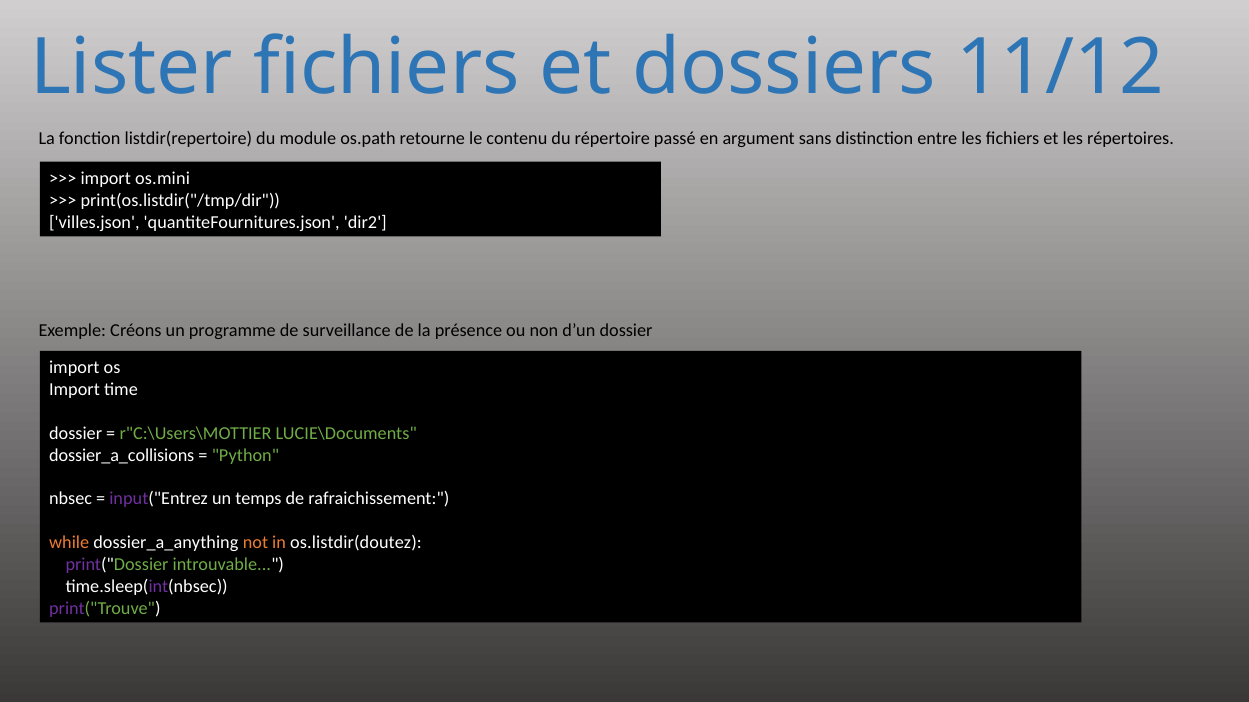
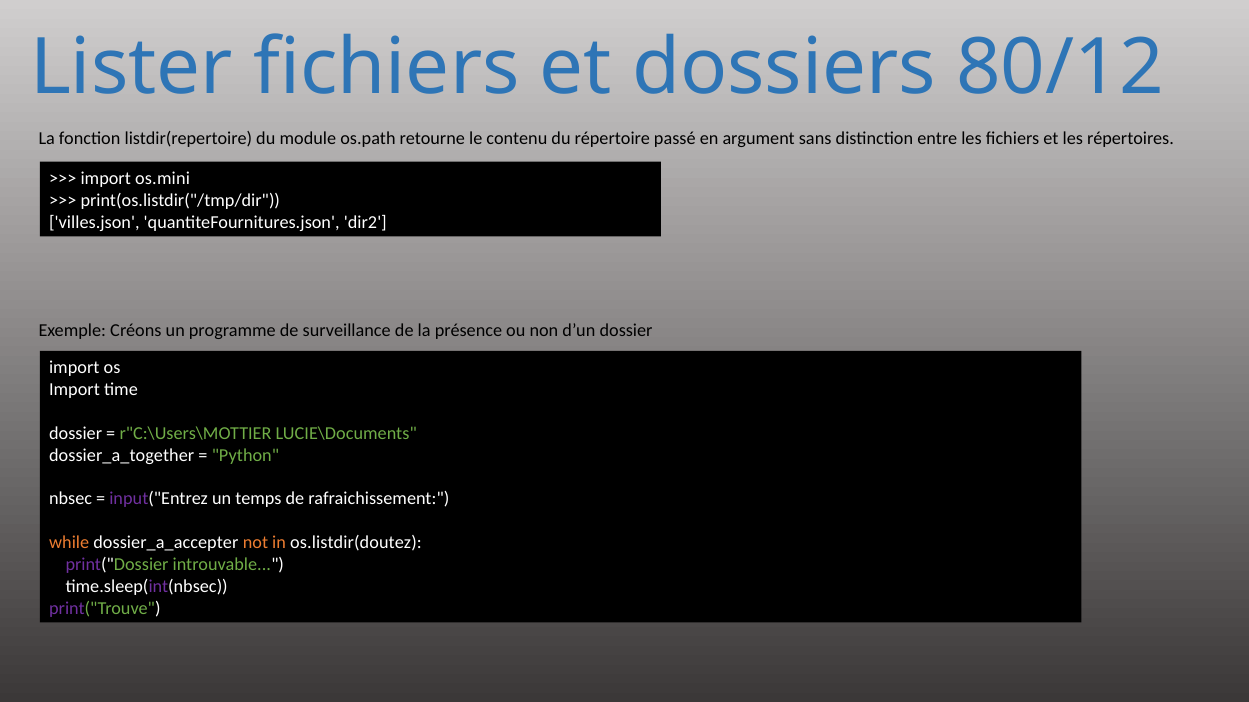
11/12: 11/12 -> 80/12
dossier_a_collisions: dossier_a_collisions -> dossier_a_together
dossier_a_anything: dossier_a_anything -> dossier_a_accepter
